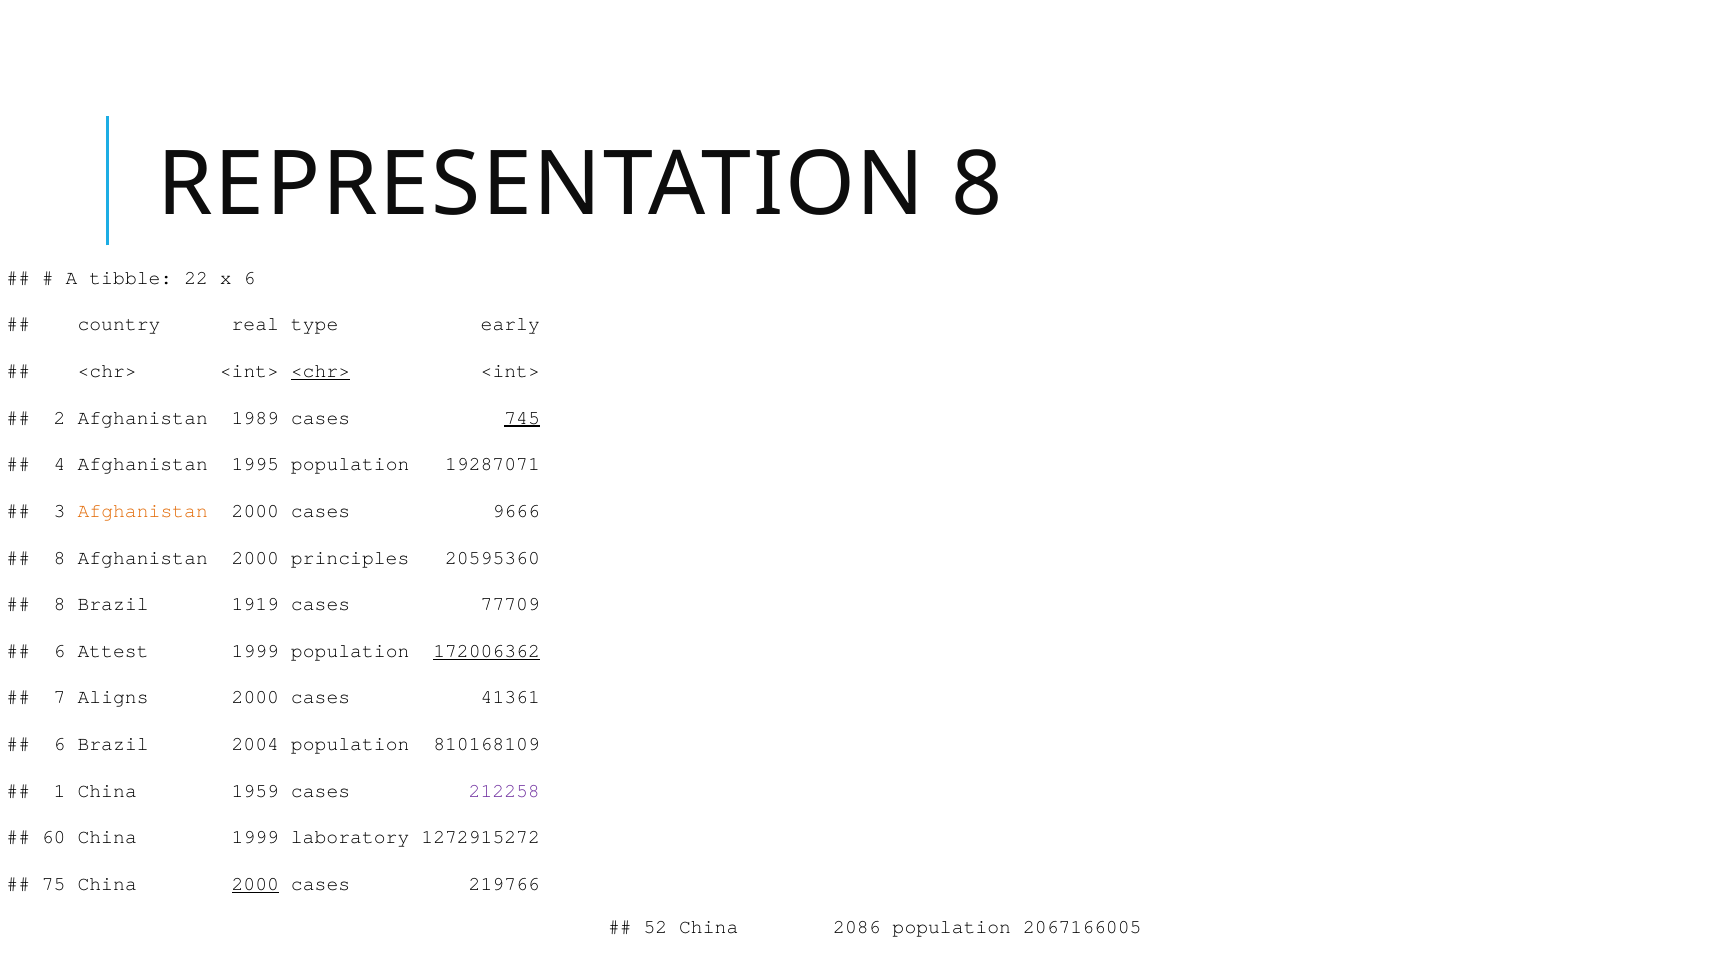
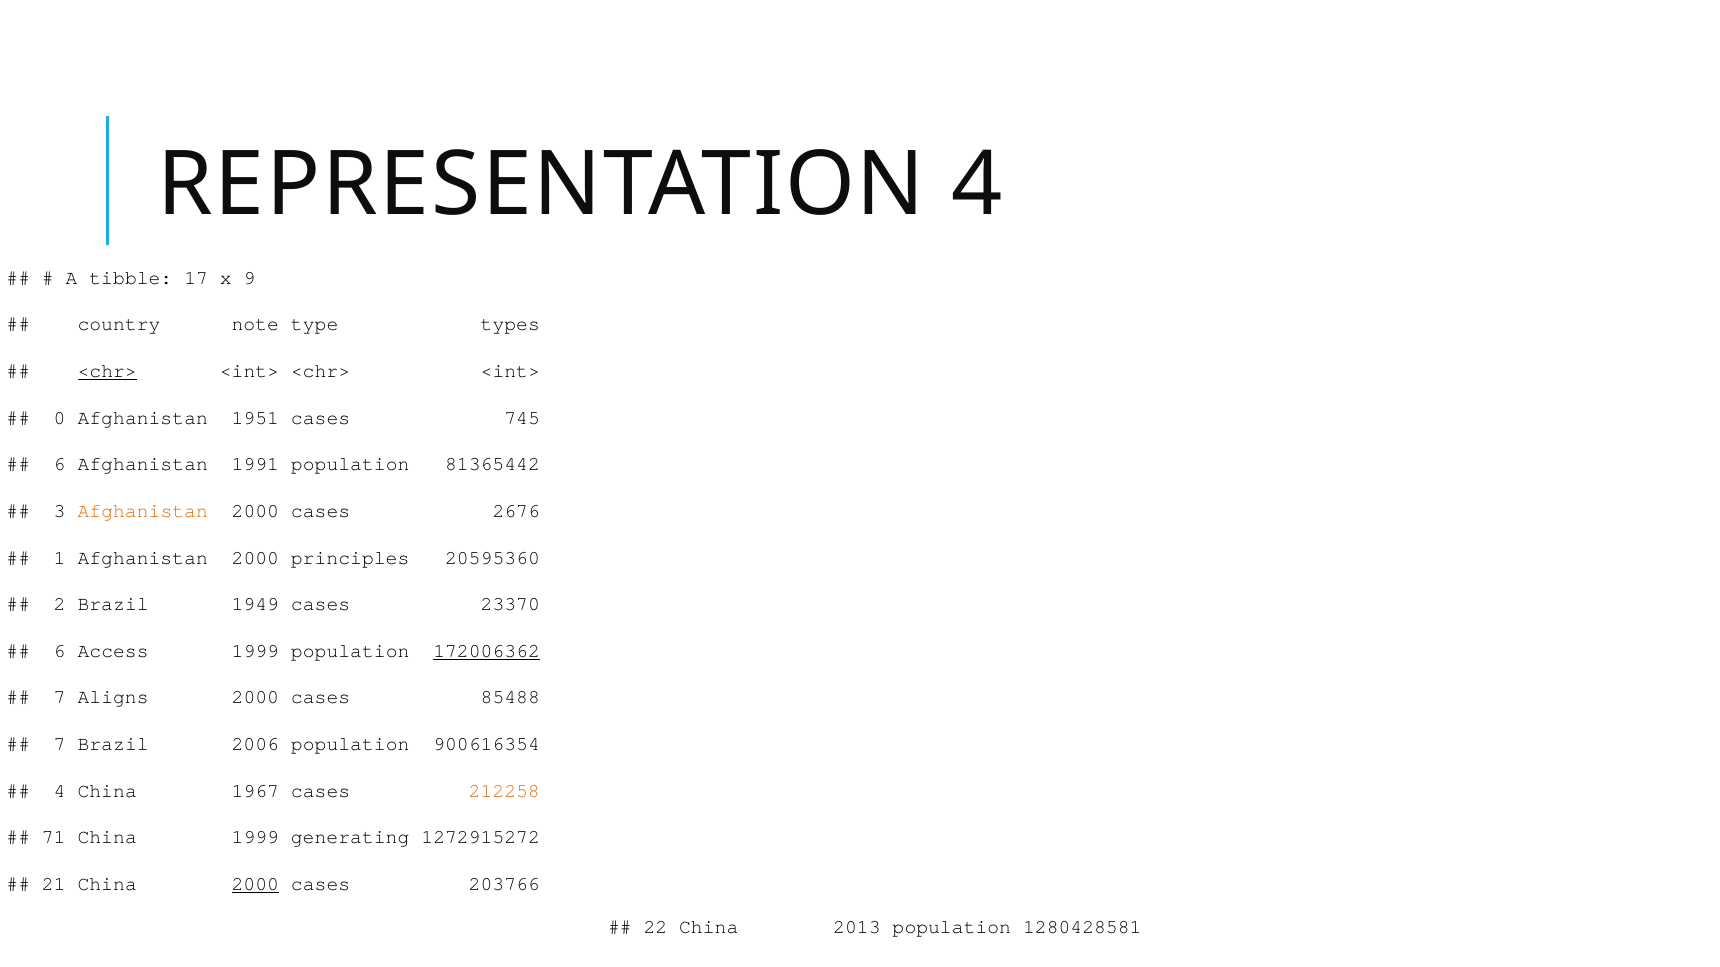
REPRESENTATION 8: 8 -> 4
22: 22 -> 17
x 6: 6 -> 9
real: real -> note
early: early -> types
<chr> at (107, 371) underline: none -> present
<chr> at (321, 371) underline: present -> none
2: 2 -> 0
1989: 1989 -> 1951
745 underline: present -> none
4 at (60, 464): 4 -> 6
1995: 1995 -> 1991
19287071: 19287071 -> 81365442
9666: 9666 -> 2676
8 at (60, 558): 8 -> 1
8 at (60, 604): 8 -> 2
1919: 1919 -> 1949
77709: 77709 -> 23370
Attest: Attest -> Access
41361: 41361 -> 85488
6 at (60, 744): 6 -> 7
2004: 2004 -> 2006
810168109: 810168109 -> 900616354
1 at (60, 791): 1 -> 4
1959: 1959 -> 1967
212258 colour: purple -> orange
60: 60 -> 71
laboratory: laboratory -> generating
75: 75 -> 21
219766: 219766 -> 203766
52: 52 -> 22
2086: 2086 -> 2013
2067166005: 2067166005 -> 1280428581
